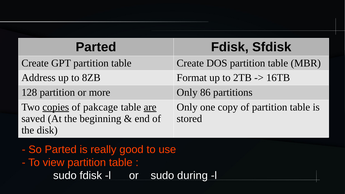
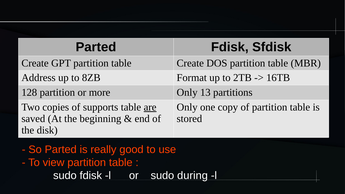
86: 86 -> 13
copies underline: present -> none
pakcage: pakcage -> supports
